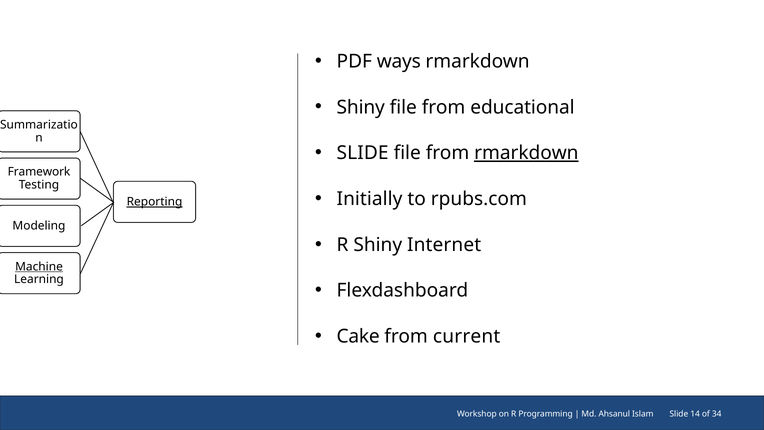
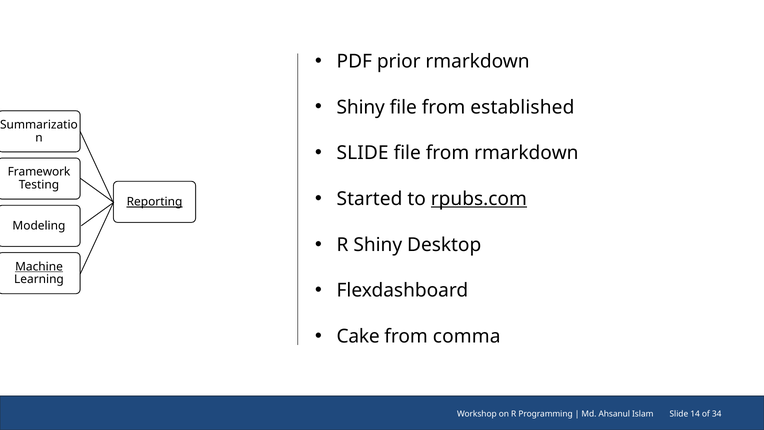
ways: ways -> prior
educational: educational -> established
rmarkdown at (526, 153) underline: present -> none
Initially: Initially -> Started
rpubs.com underline: none -> present
Internet: Internet -> Desktop
current: current -> comma
